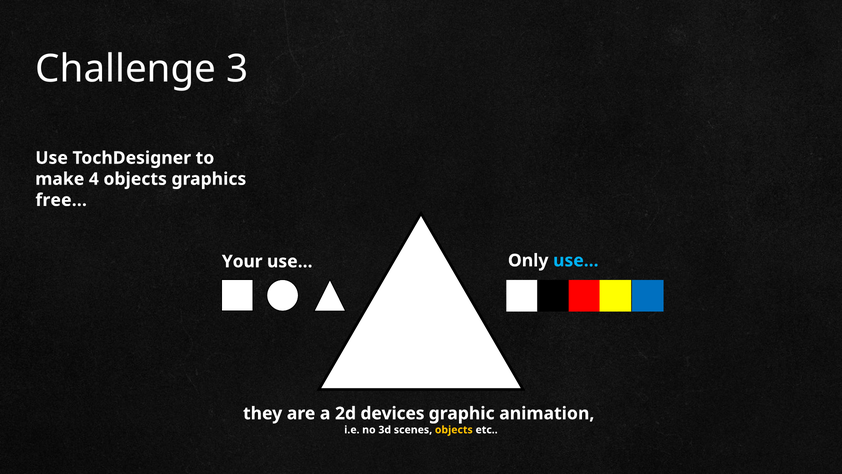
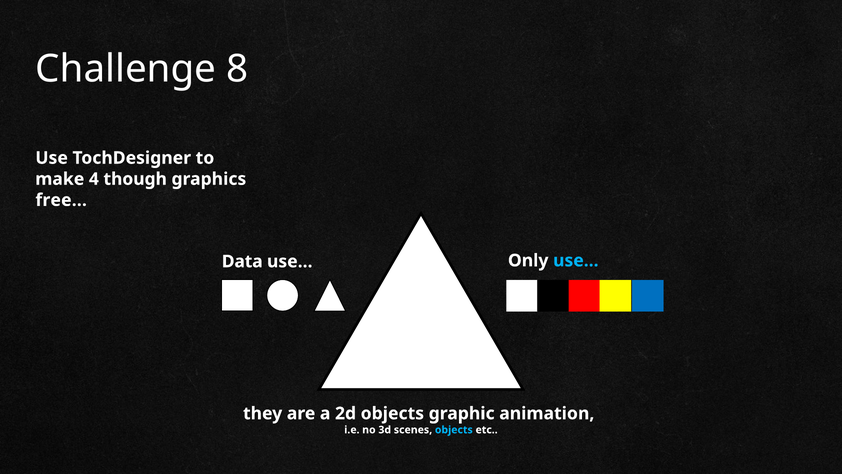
3: 3 -> 8
4 objects: objects -> though
Your: Your -> Data
2d devices: devices -> objects
objects at (454, 430) colour: yellow -> light blue
